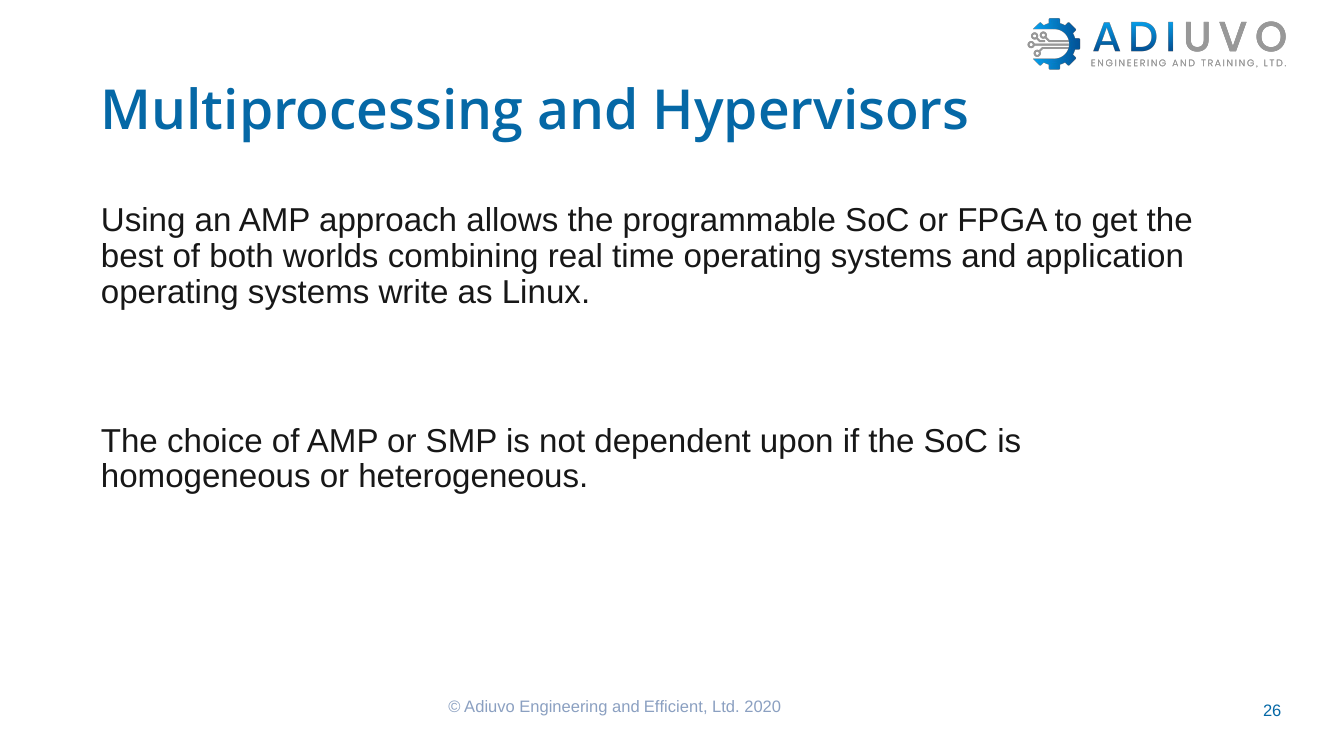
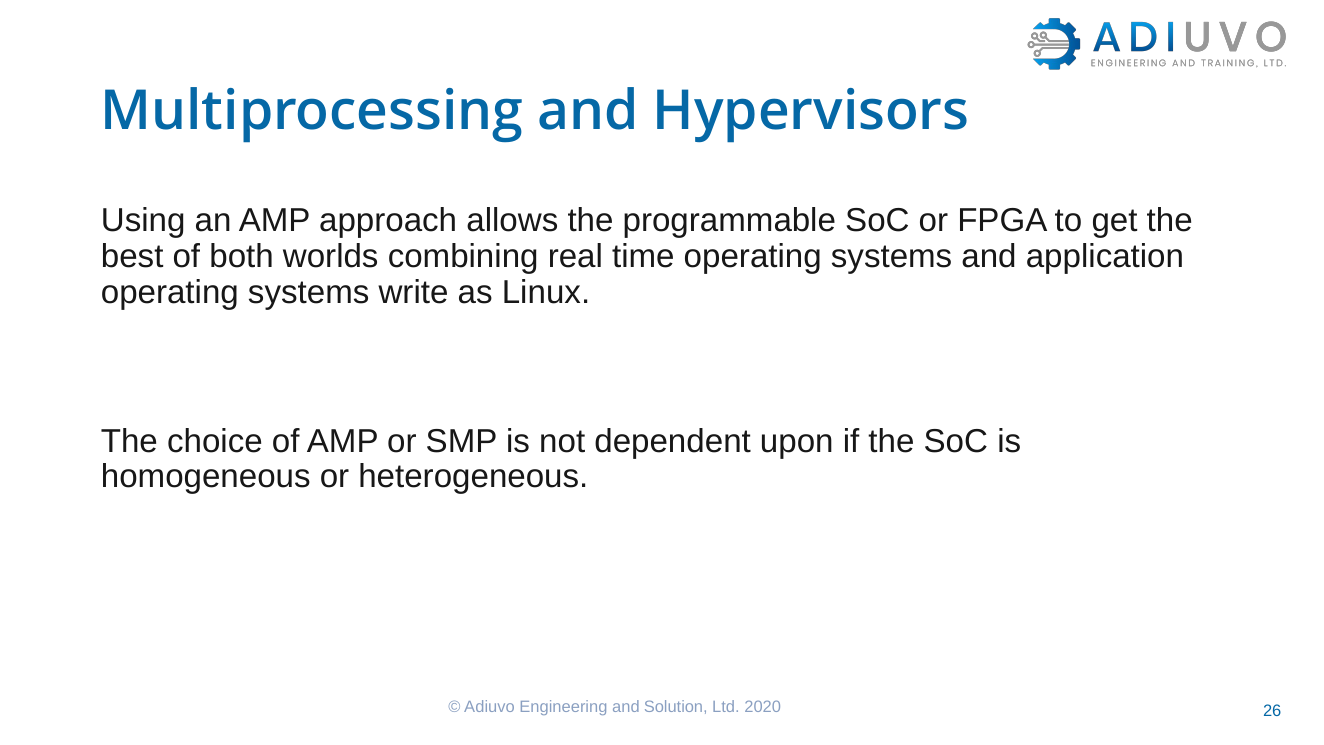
Efficient: Efficient -> Solution
